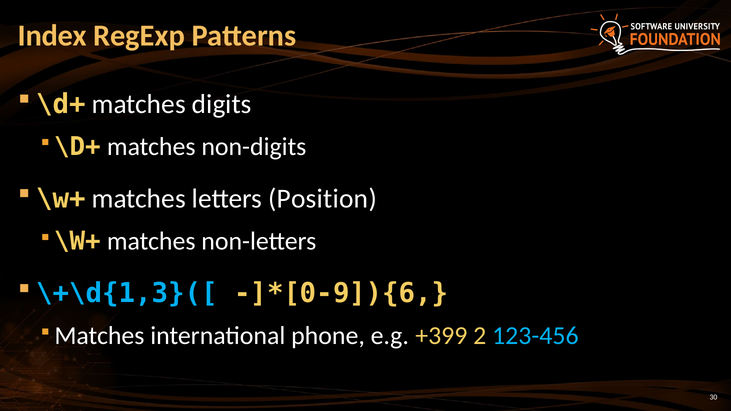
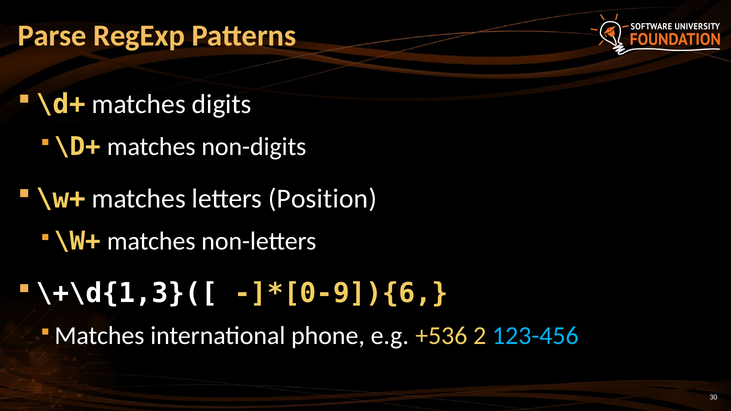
Index: Index -> Parse
\+\d{1,3}([ colour: light blue -> white
+399: +399 -> +536
